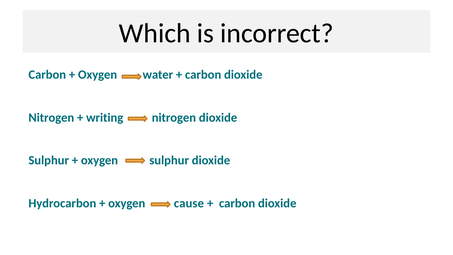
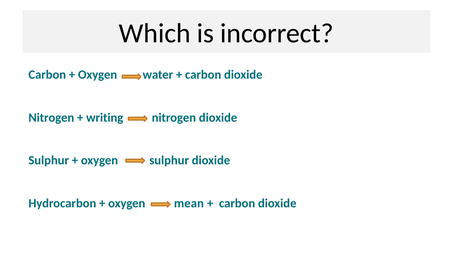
cause: cause -> mean
